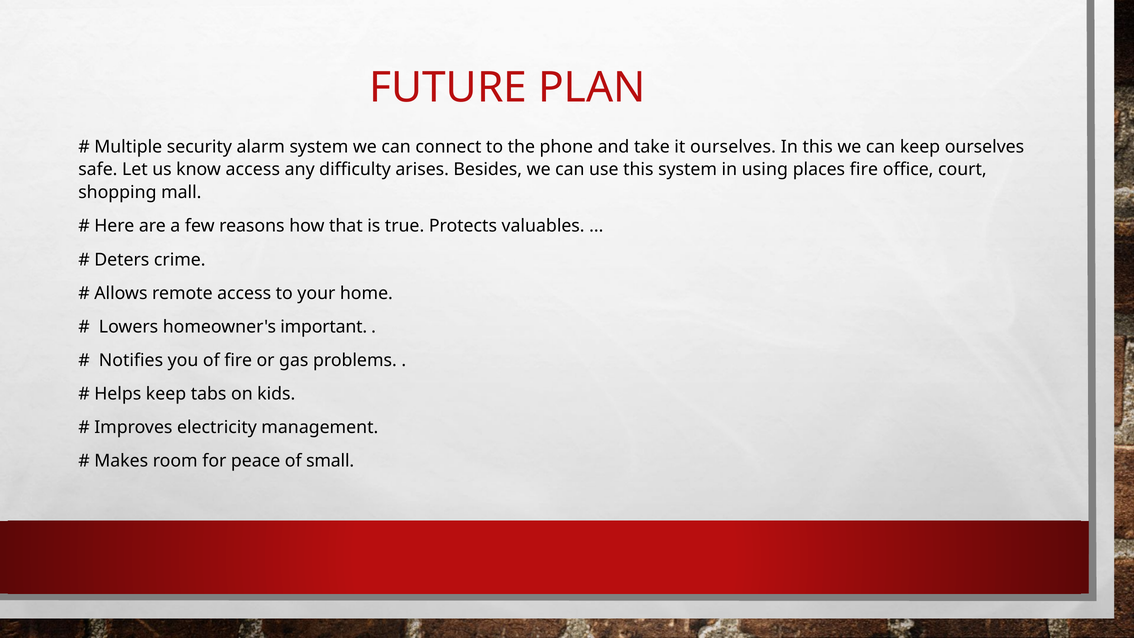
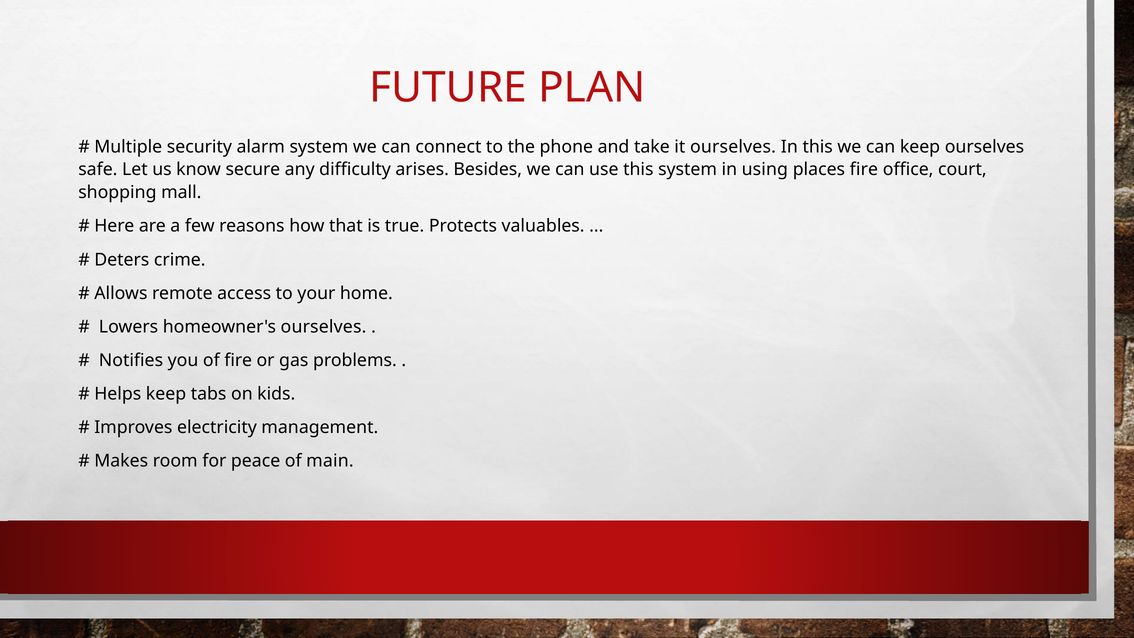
know access: access -> secure
homeowner's important: important -> ourselves
small: small -> main
